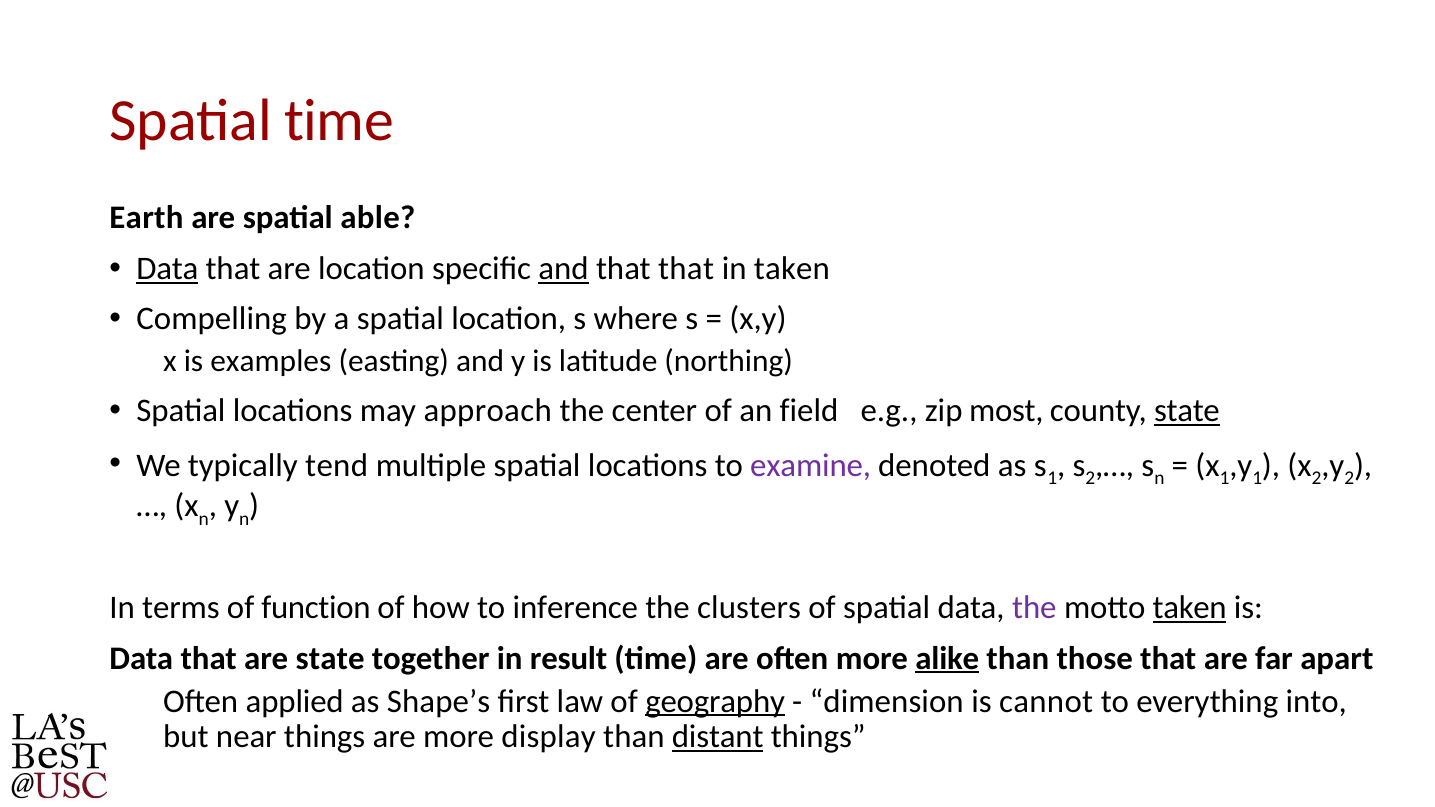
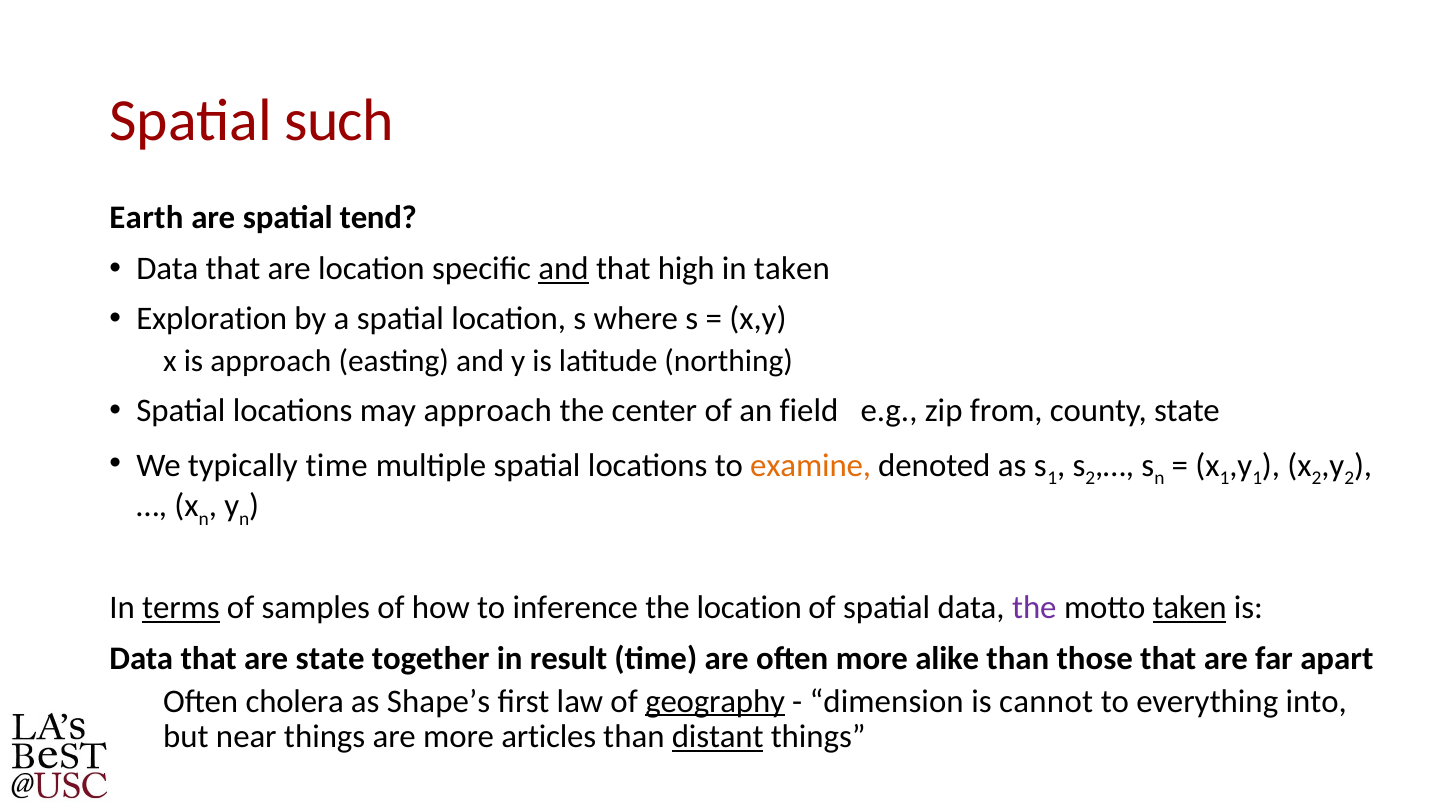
Spatial time: time -> such
able: able -> tend
Data at (167, 269) underline: present -> none
that that: that -> high
Compelling: Compelling -> Exploration
is examples: examples -> approach
most: most -> from
state at (1187, 411) underline: present -> none
typically tend: tend -> time
examine colour: purple -> orange
terms underline: none -> present
function: function -> samples
the clusters: clusters -> location
alike underline: present -> none
applied: applied -> cholera
display: display -> articles
